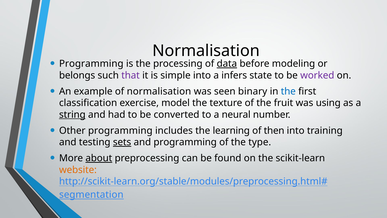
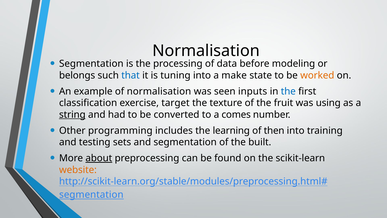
Programming at (91, 64): Programming -> Segmentation
data underline: present -> none
that colour: purple -> blue
simple: simple -> tuning
infers: infers -> make
worked colour: purple -> orange
binary: binary -> inputs
model: model -> target
neural: neural -> comes
sets underline: present -> none
and programming: programming -> segmentation
type: type -> built
